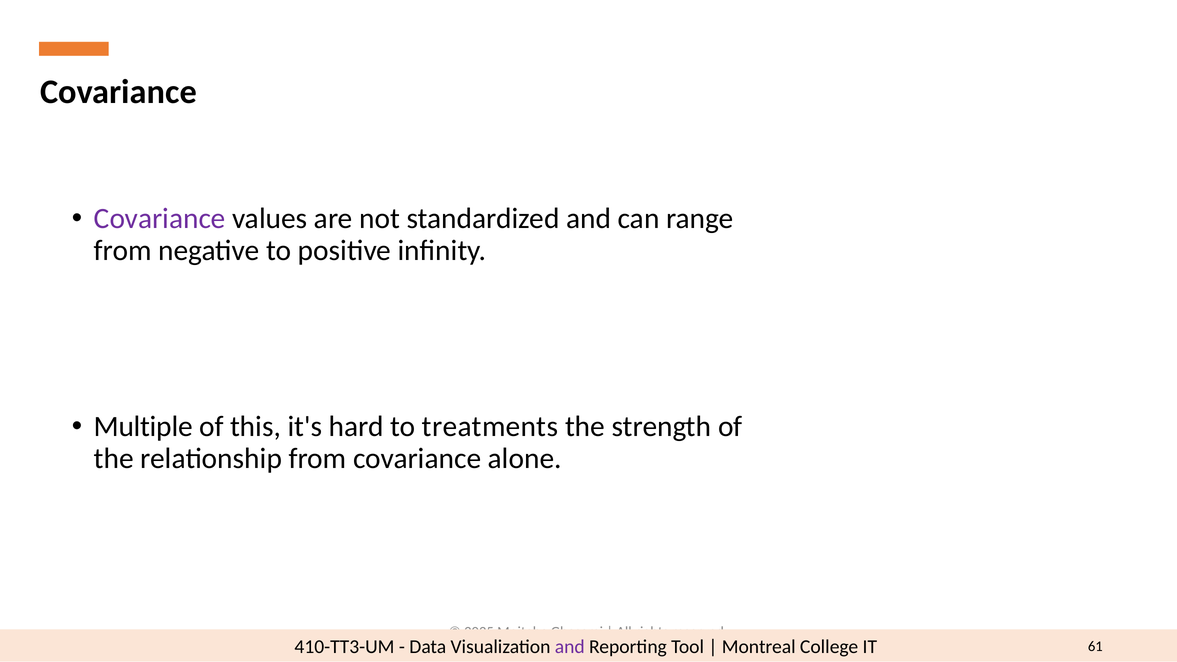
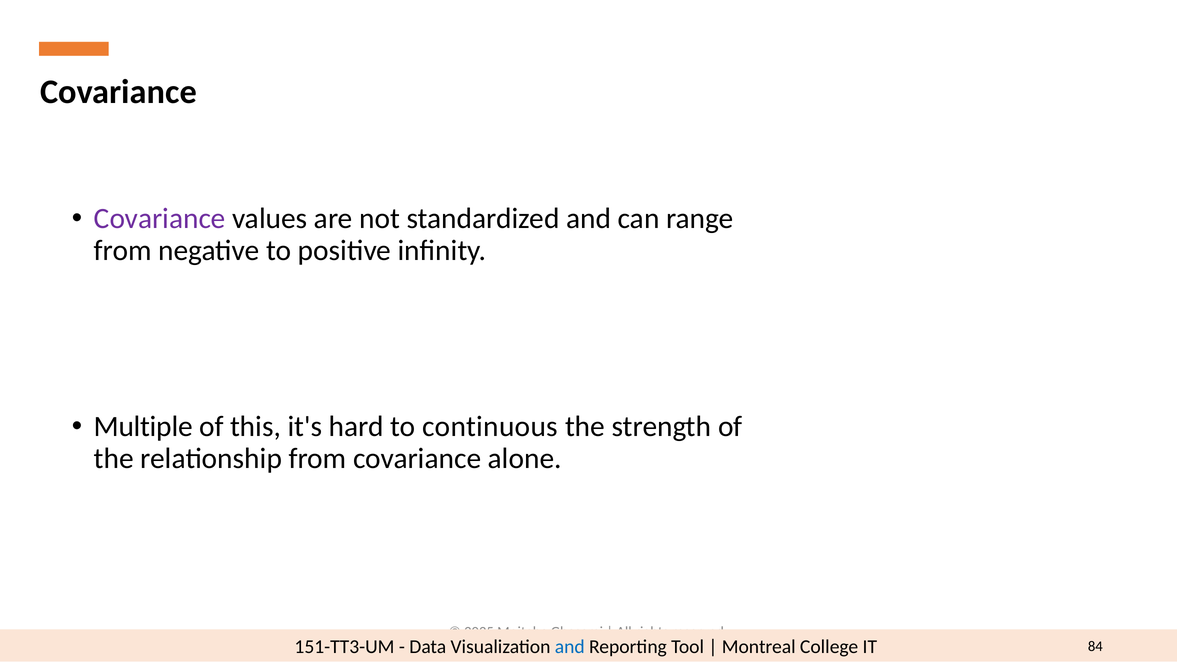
treatments: treatments -> continuous
410-TT3-UM: 410-TT3-UM -> 151-TT3-UM
and at (570, 647) colour: purple -> blue
61: 61 -> 84
